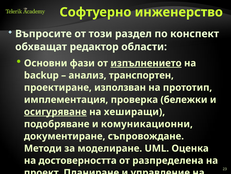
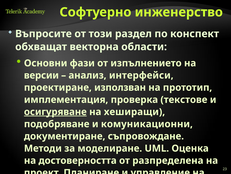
редактор: редактор -> векторна
изпълнението underline: present -> none
backup: backup -> версии
транспортен: транспортен -> интерфейси
бележки: бележки -> текстове
